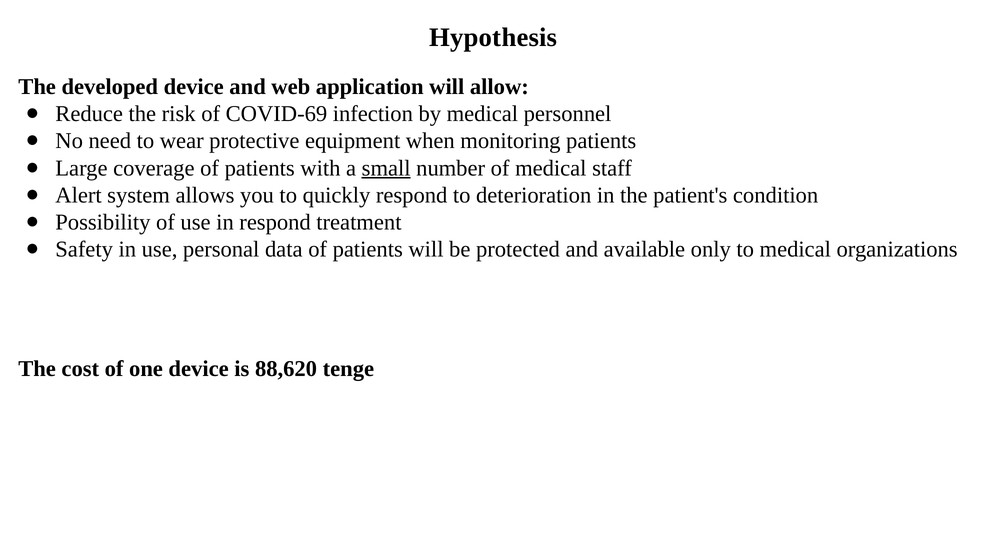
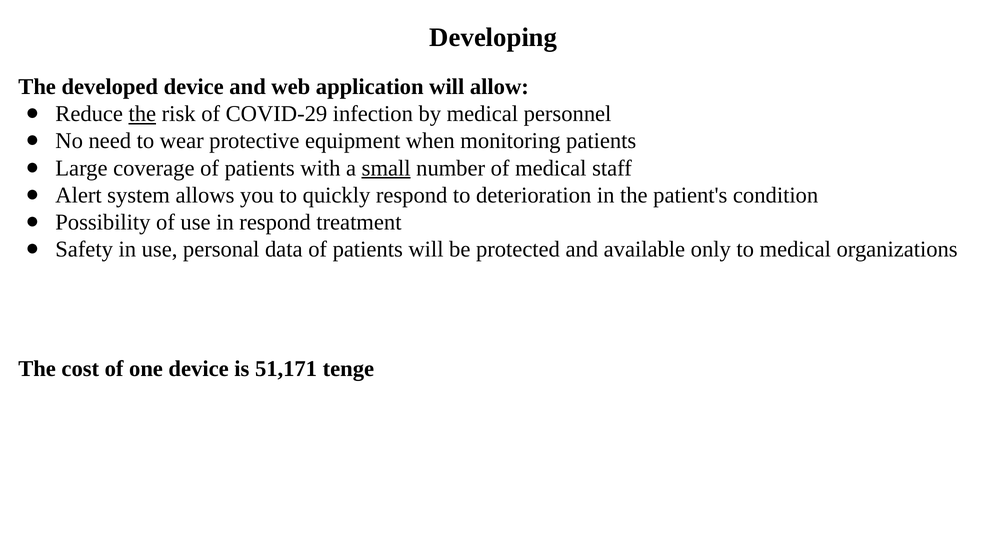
Hypothesis: Hypothesis -> Developing
the at (142, 114) underline: none -> present
COVID-69: COVID-69 -> COVID-29
88,620: 88,620 -> 51,171
